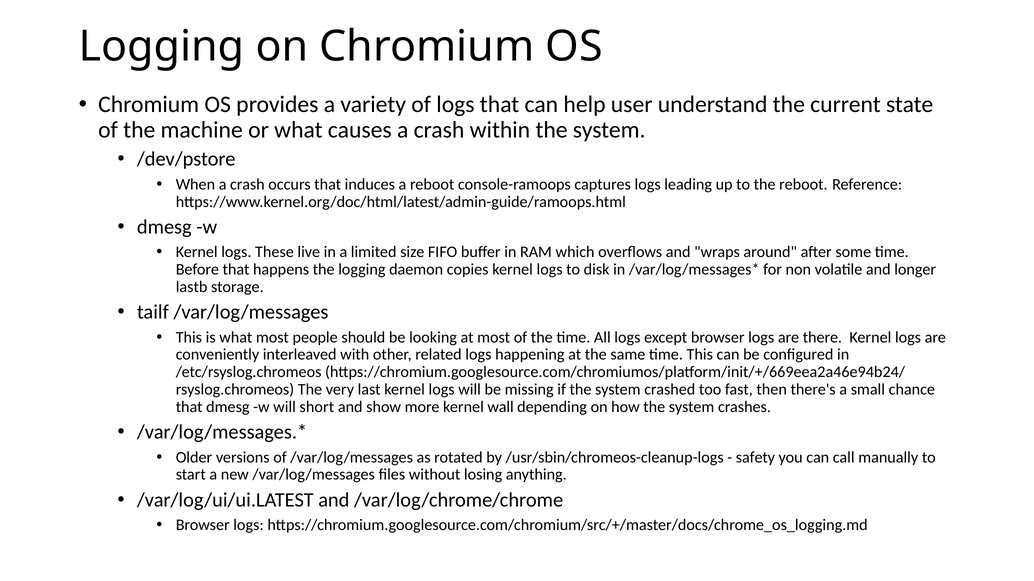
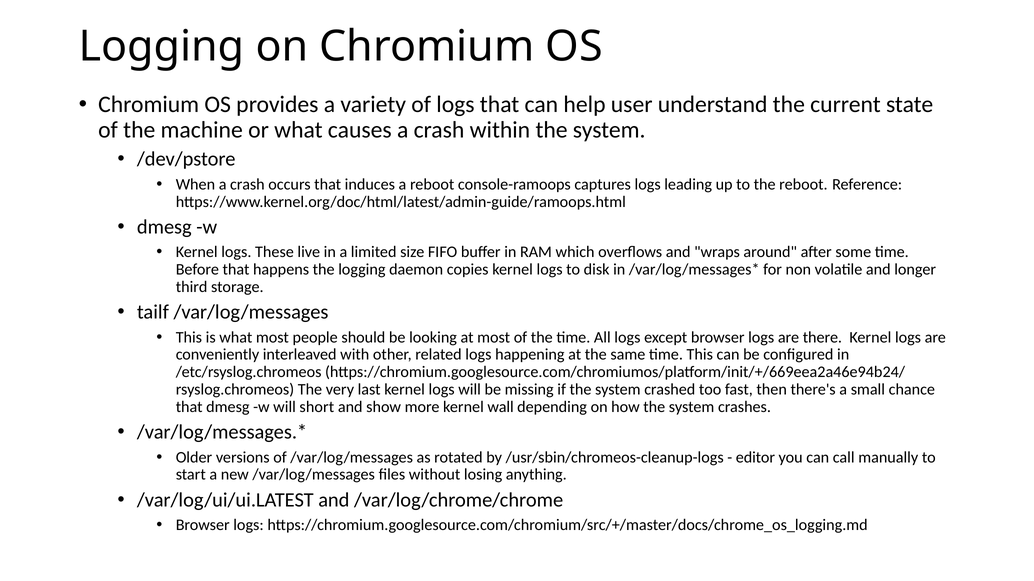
lastb: lastb -> third
safety: safety -> editor
